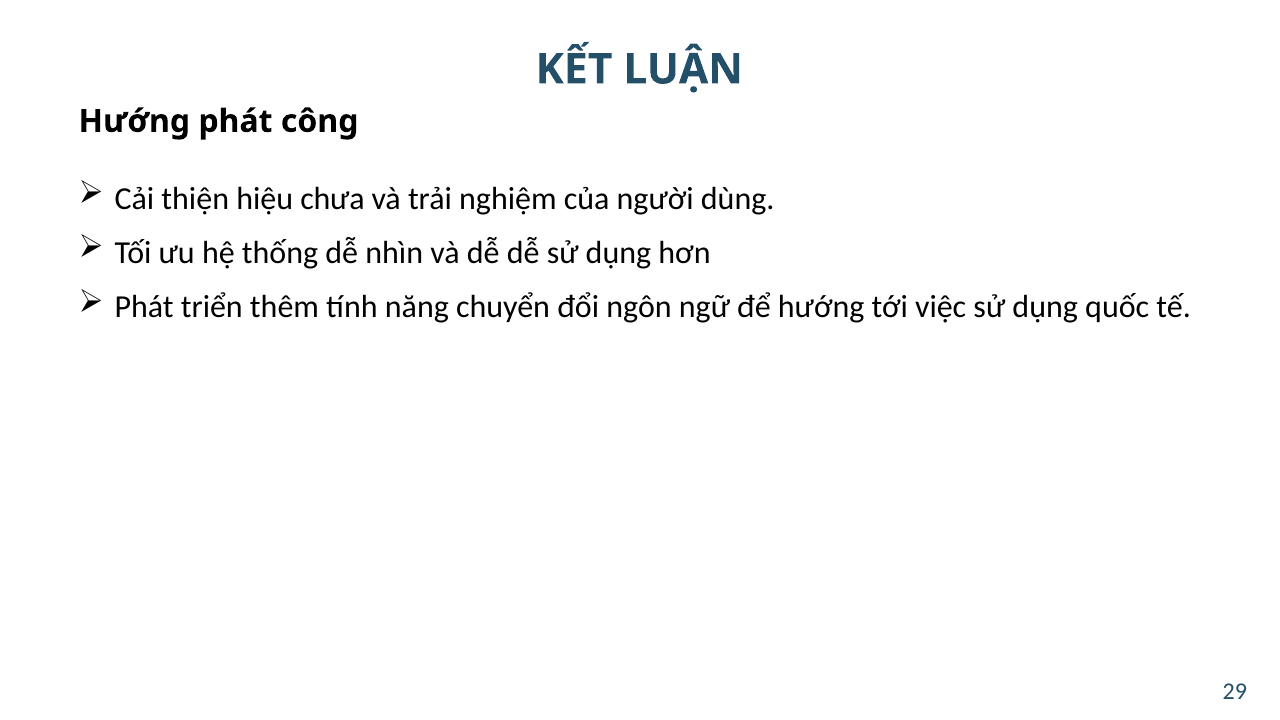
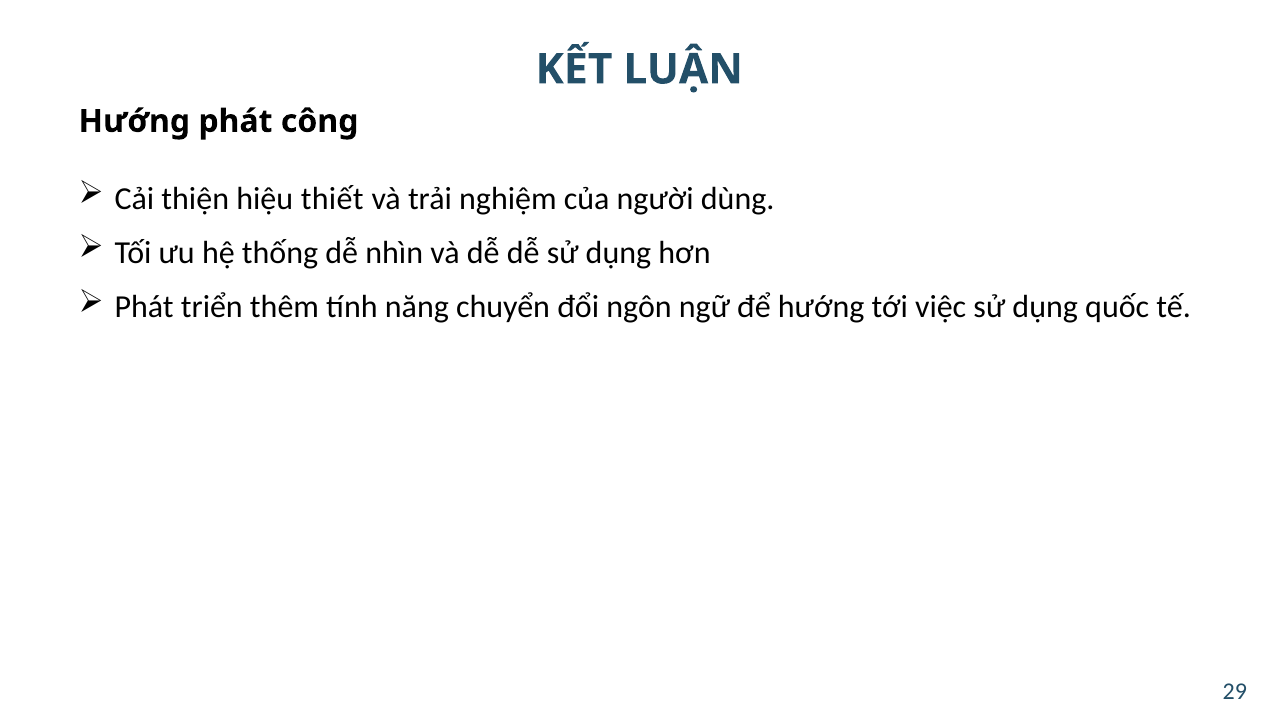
chưa: chưa -> thiết
